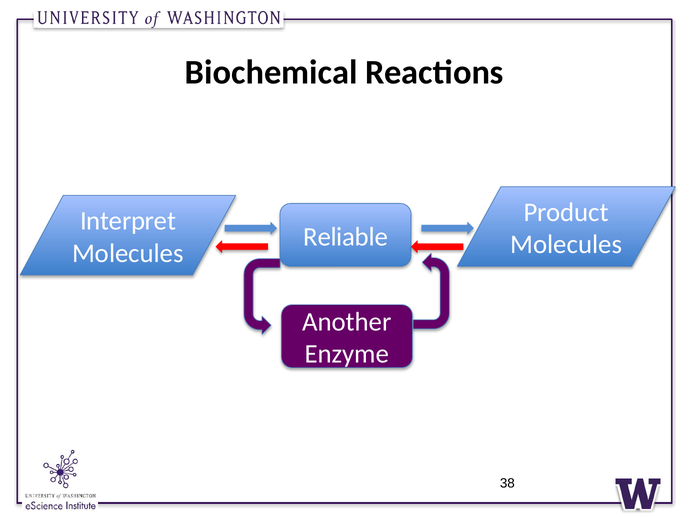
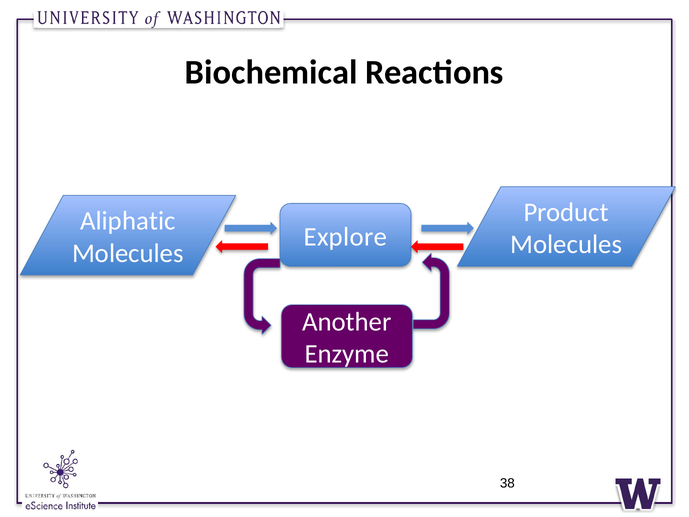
Interpret: Interpret -> Aliphatic
Reliable: Reliable -> Explore
